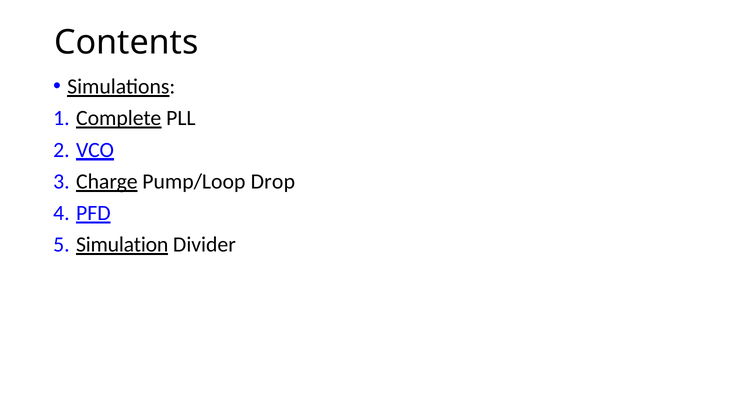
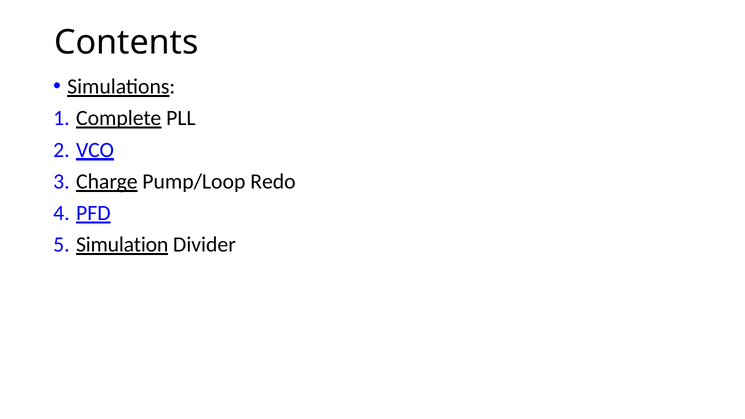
Drop: Drop -> Redo
